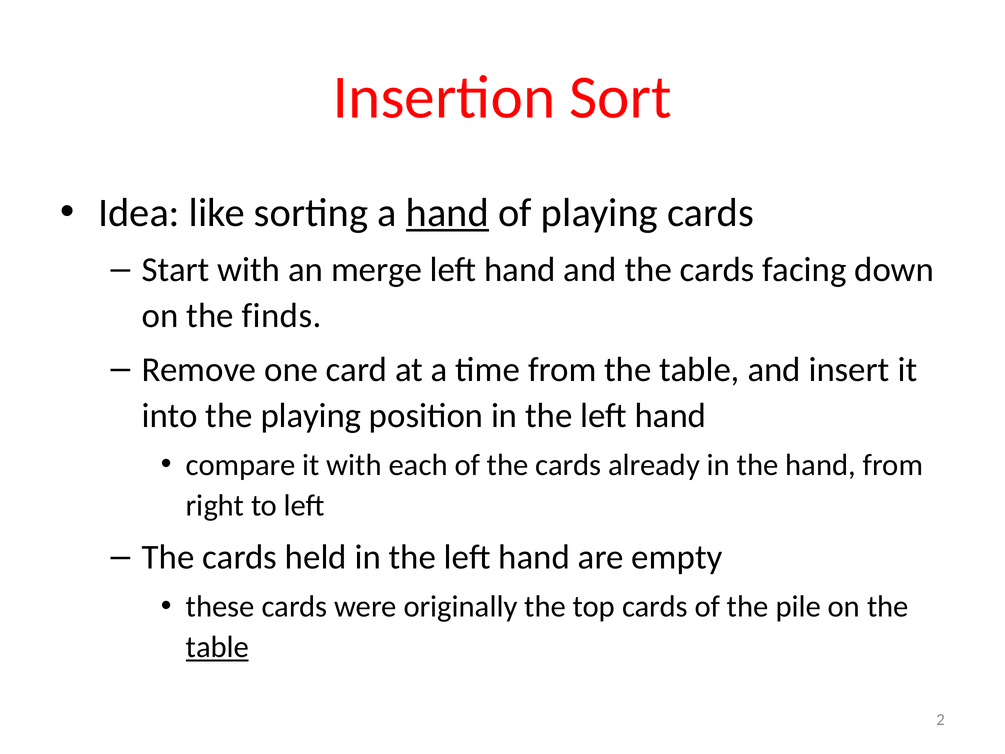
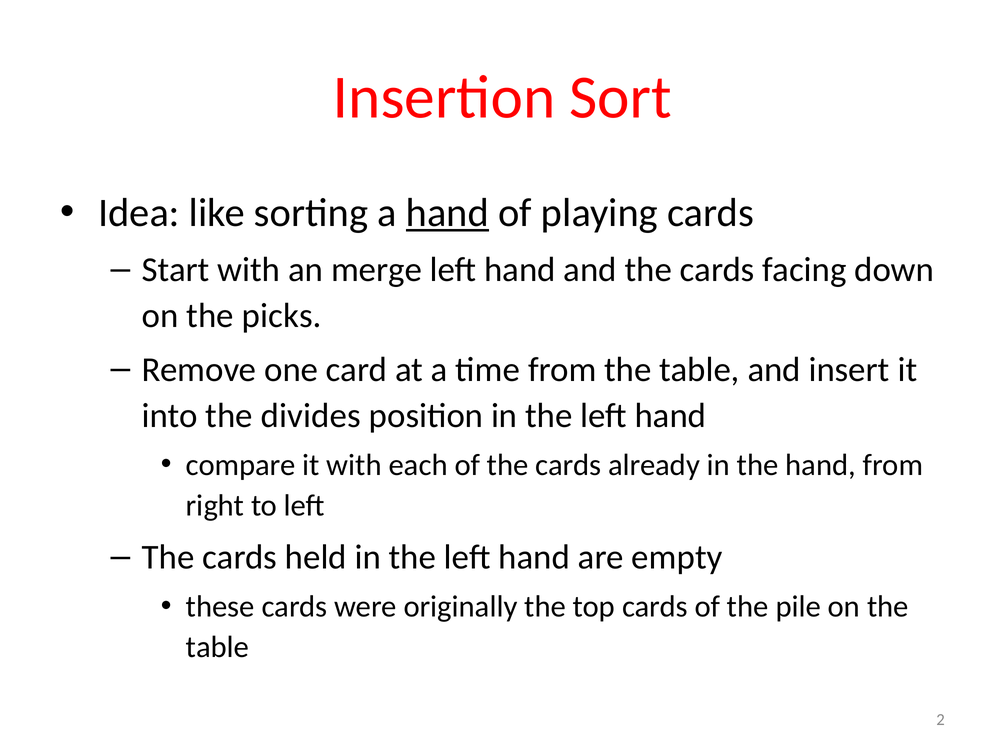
finds: finds -> picks
the playing: playing -> divides
table at (217, 647) underline: present -> none
